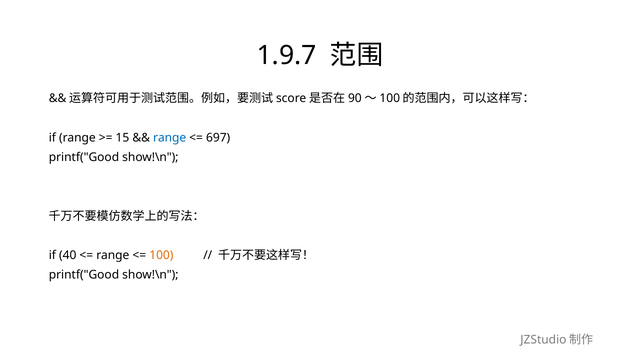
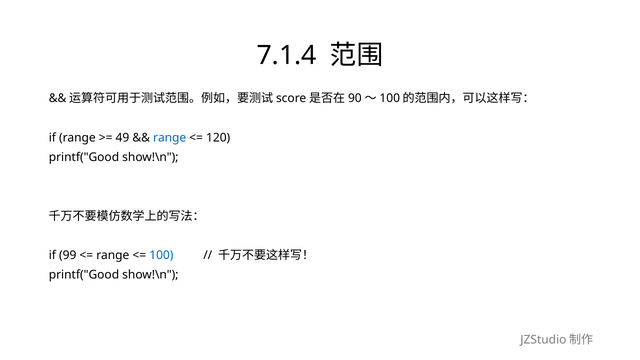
1.9.7: 1.9.7 -> 7.1.4
15: 15 -> 49
697: 697 -> 120
40: 40 -> 99
100 colour: orange -> blue
